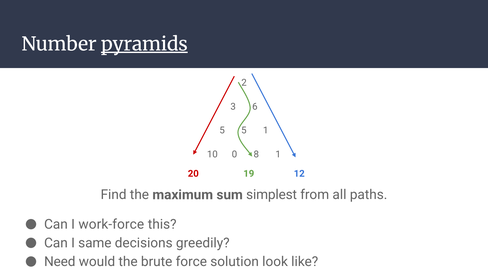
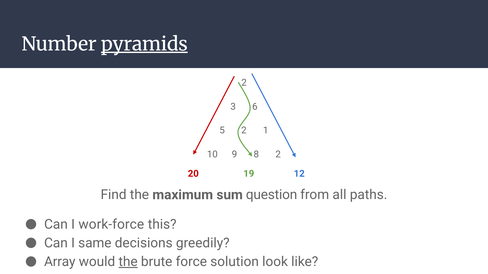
5 5: 5 -> 2
0: 0 -> 9
8 1: 1 -> 2
simplest: simplest -> question
Need: Need -> Array
the at (128, 262) underline: none -> present
